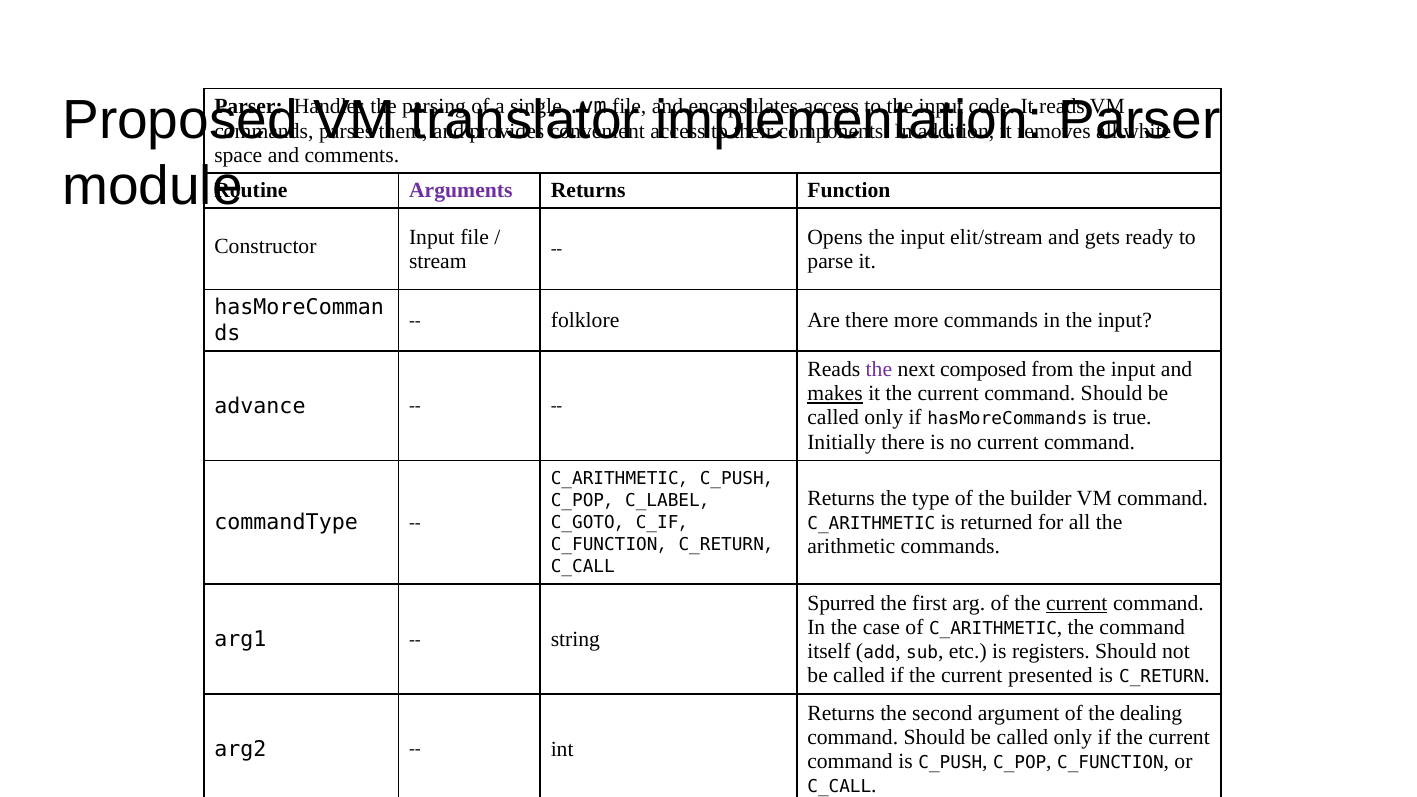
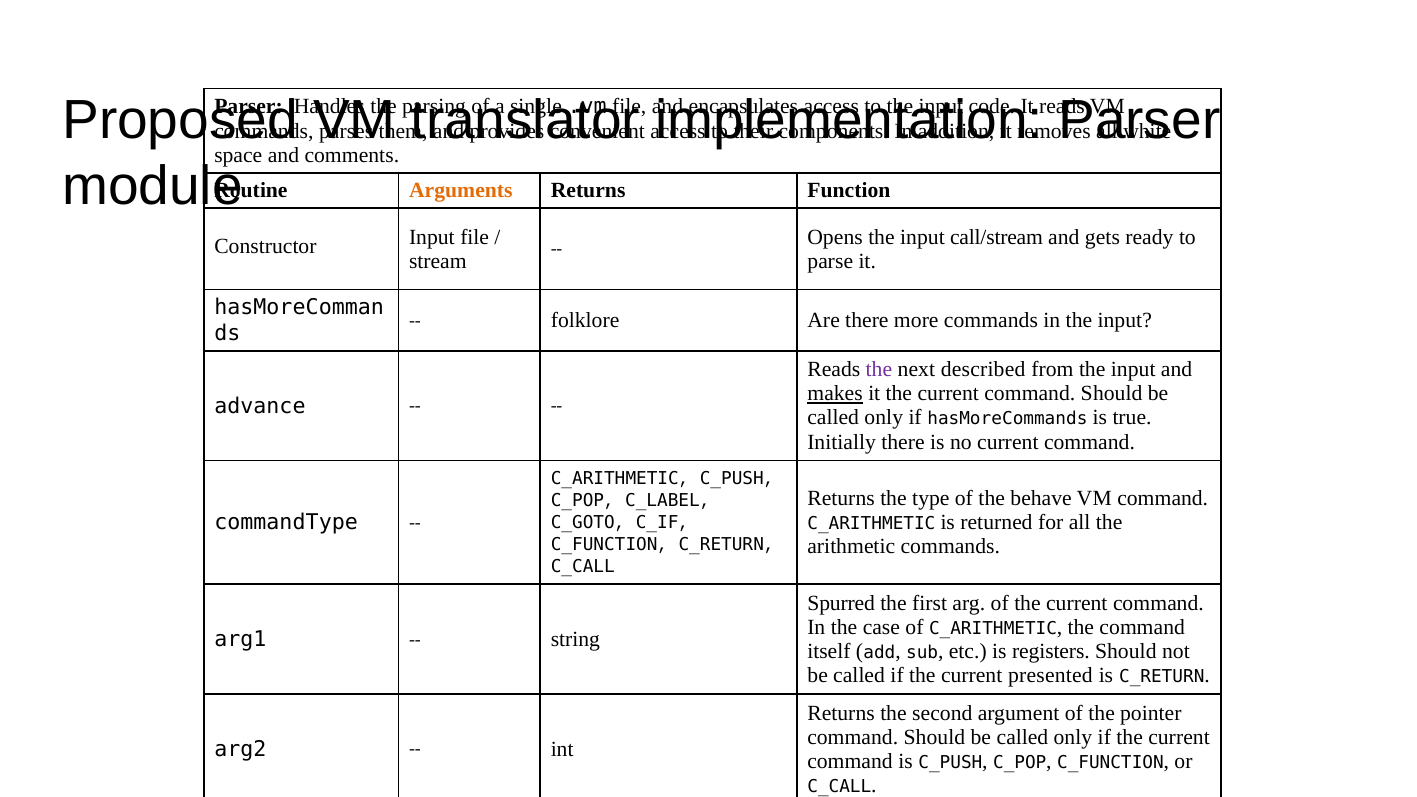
Arguments colour: purple -> orange
elit/stream: elit/stream -> call/stream
composed: composed -> described
builder: builder -> behave
current at (1077, 603) underline: present -> none
dealing: dealing -> pointer
